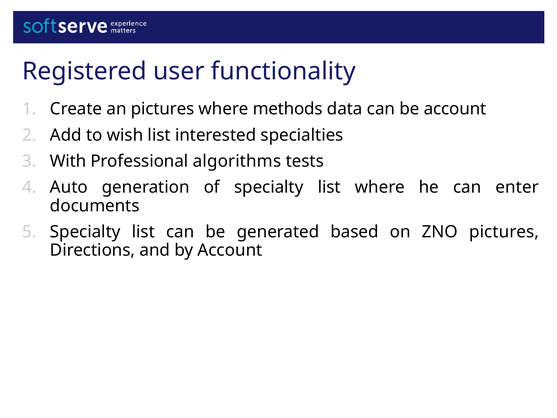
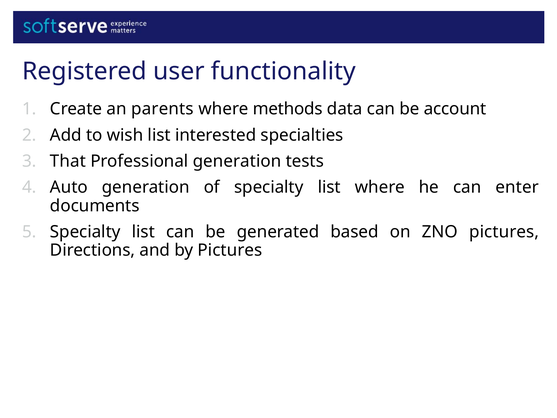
an pictures: pictures -> parents
With: With -> That
Professional algorithms: algorithms -> generation
by Account: Account -> Pictures
